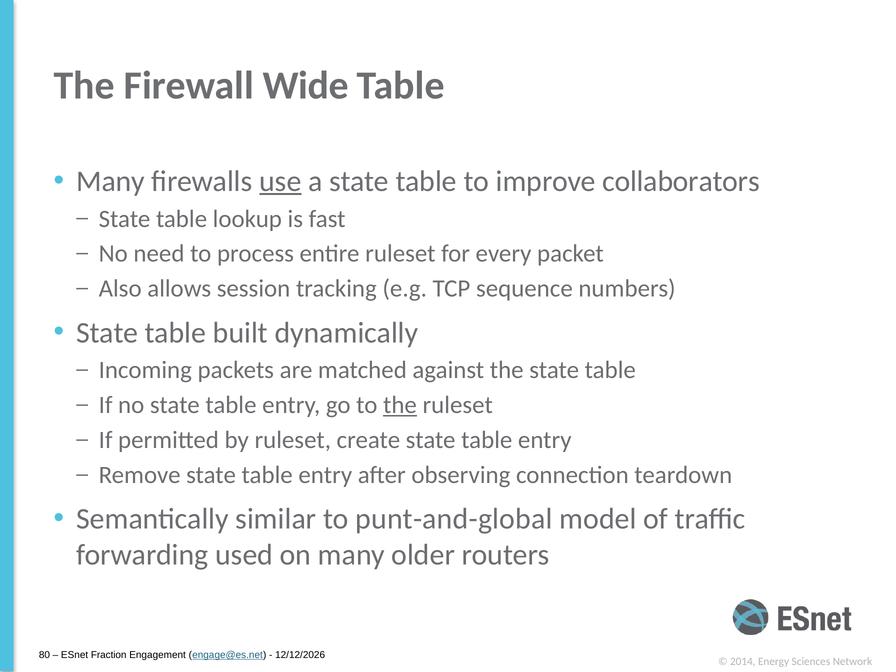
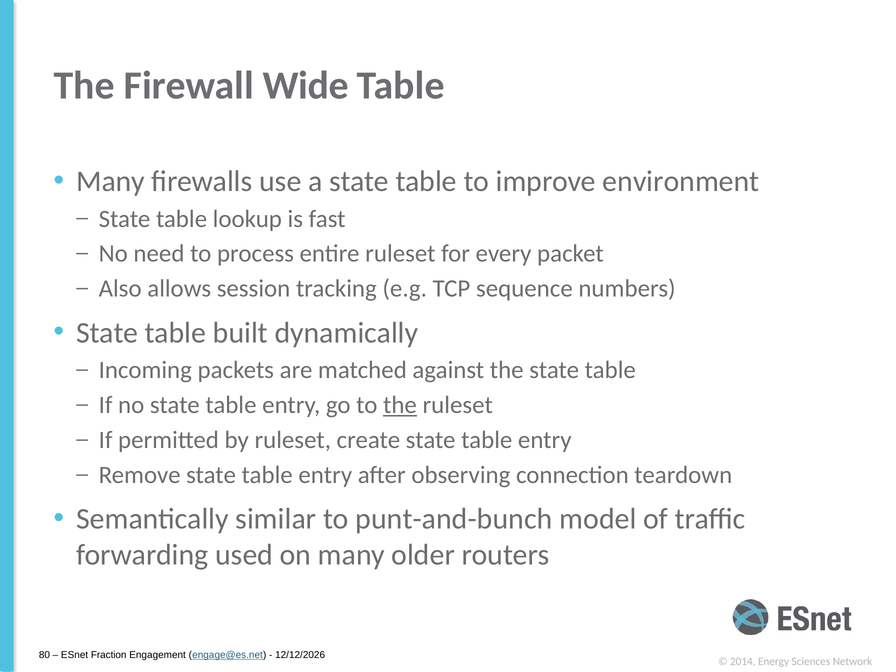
use underline: present -> none
collaborators: collaborators -> environment
punt-and-global: punt-and-global -> punt-and-bunch
